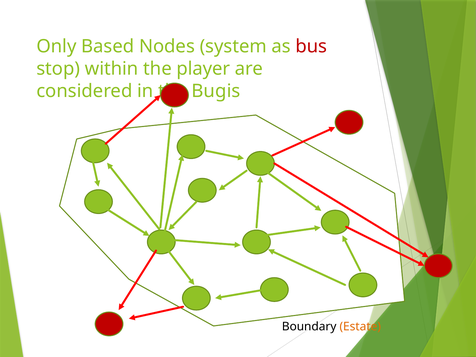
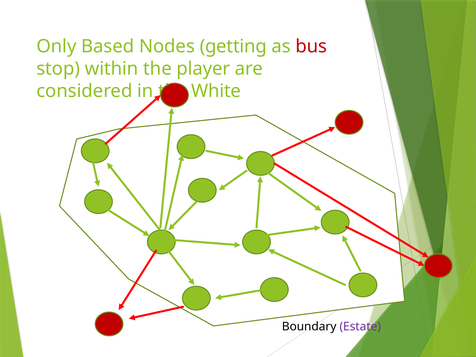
system: system -> getting
Bugis: Bugis -> White
Estate colour: orange -> purple
